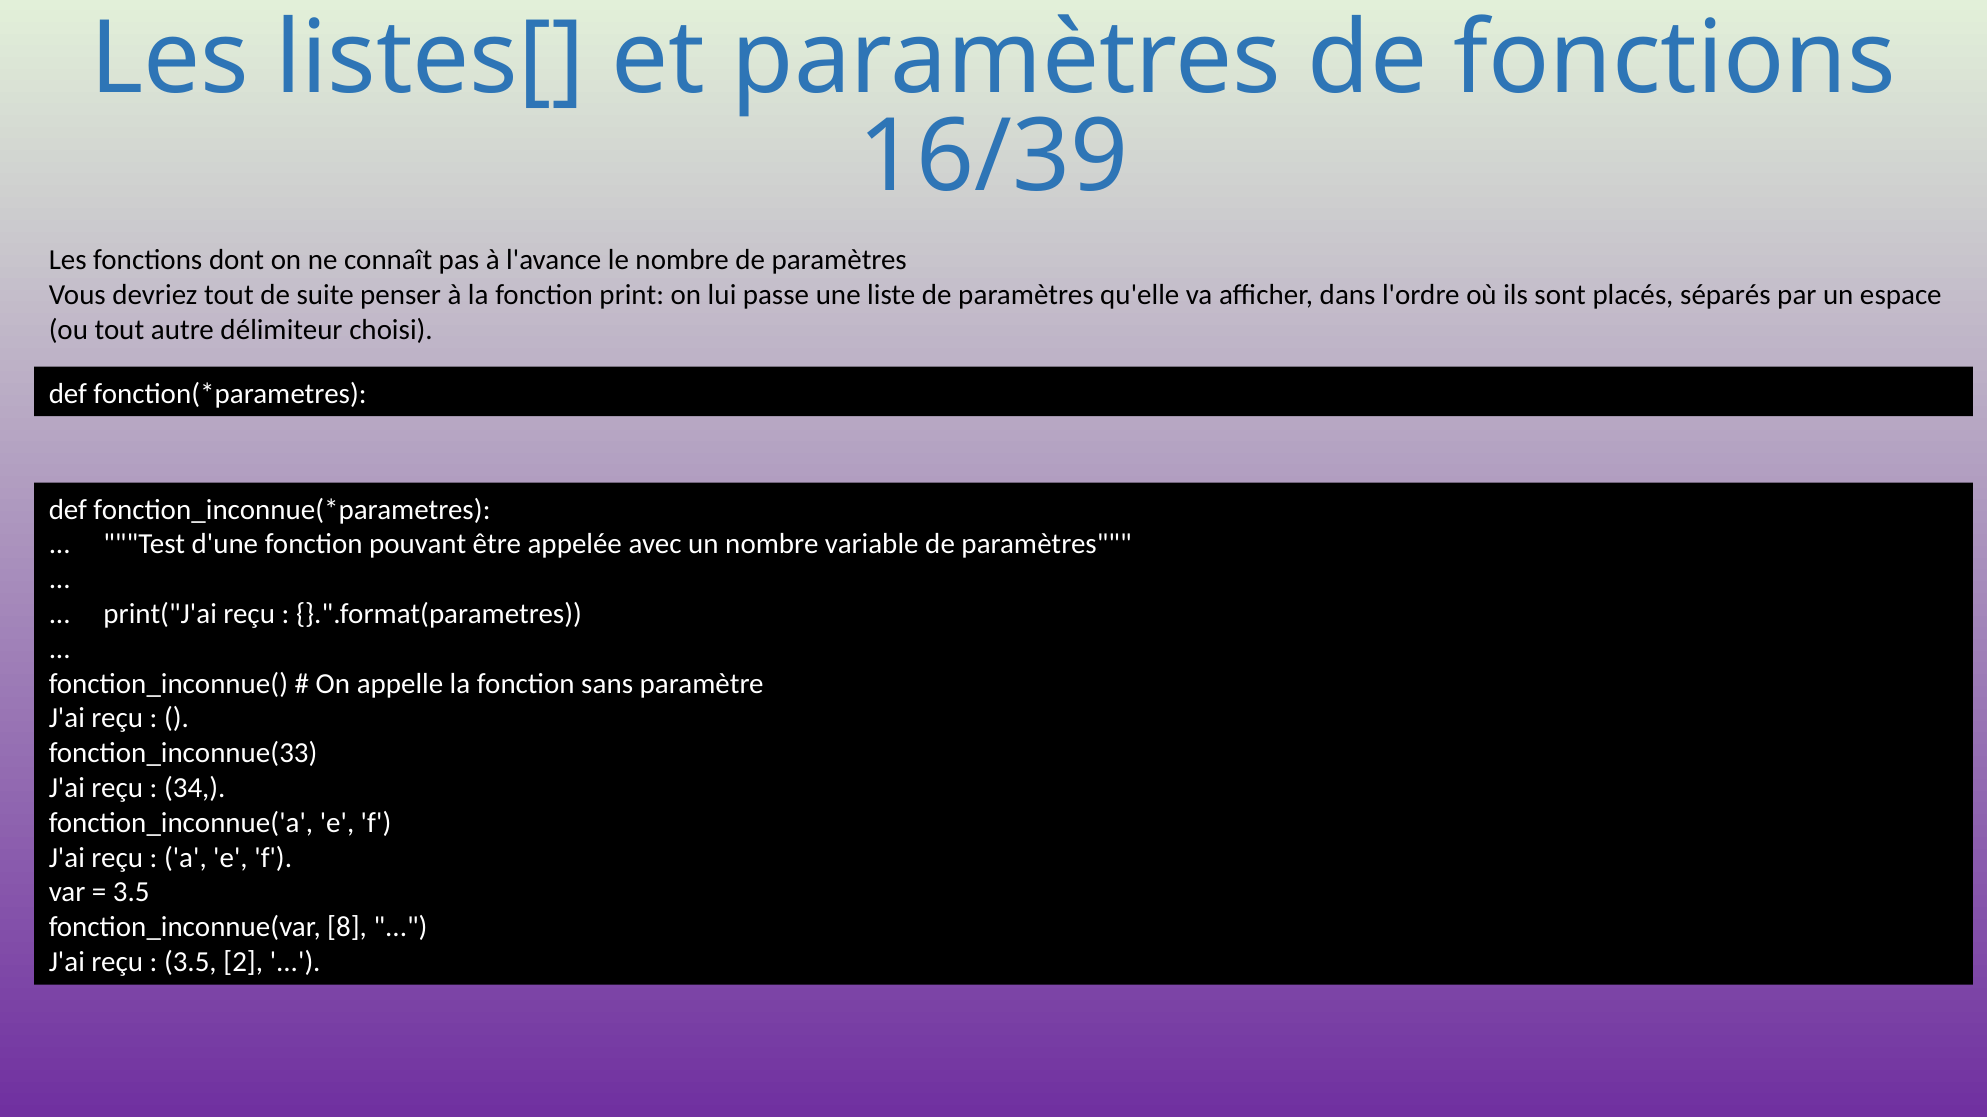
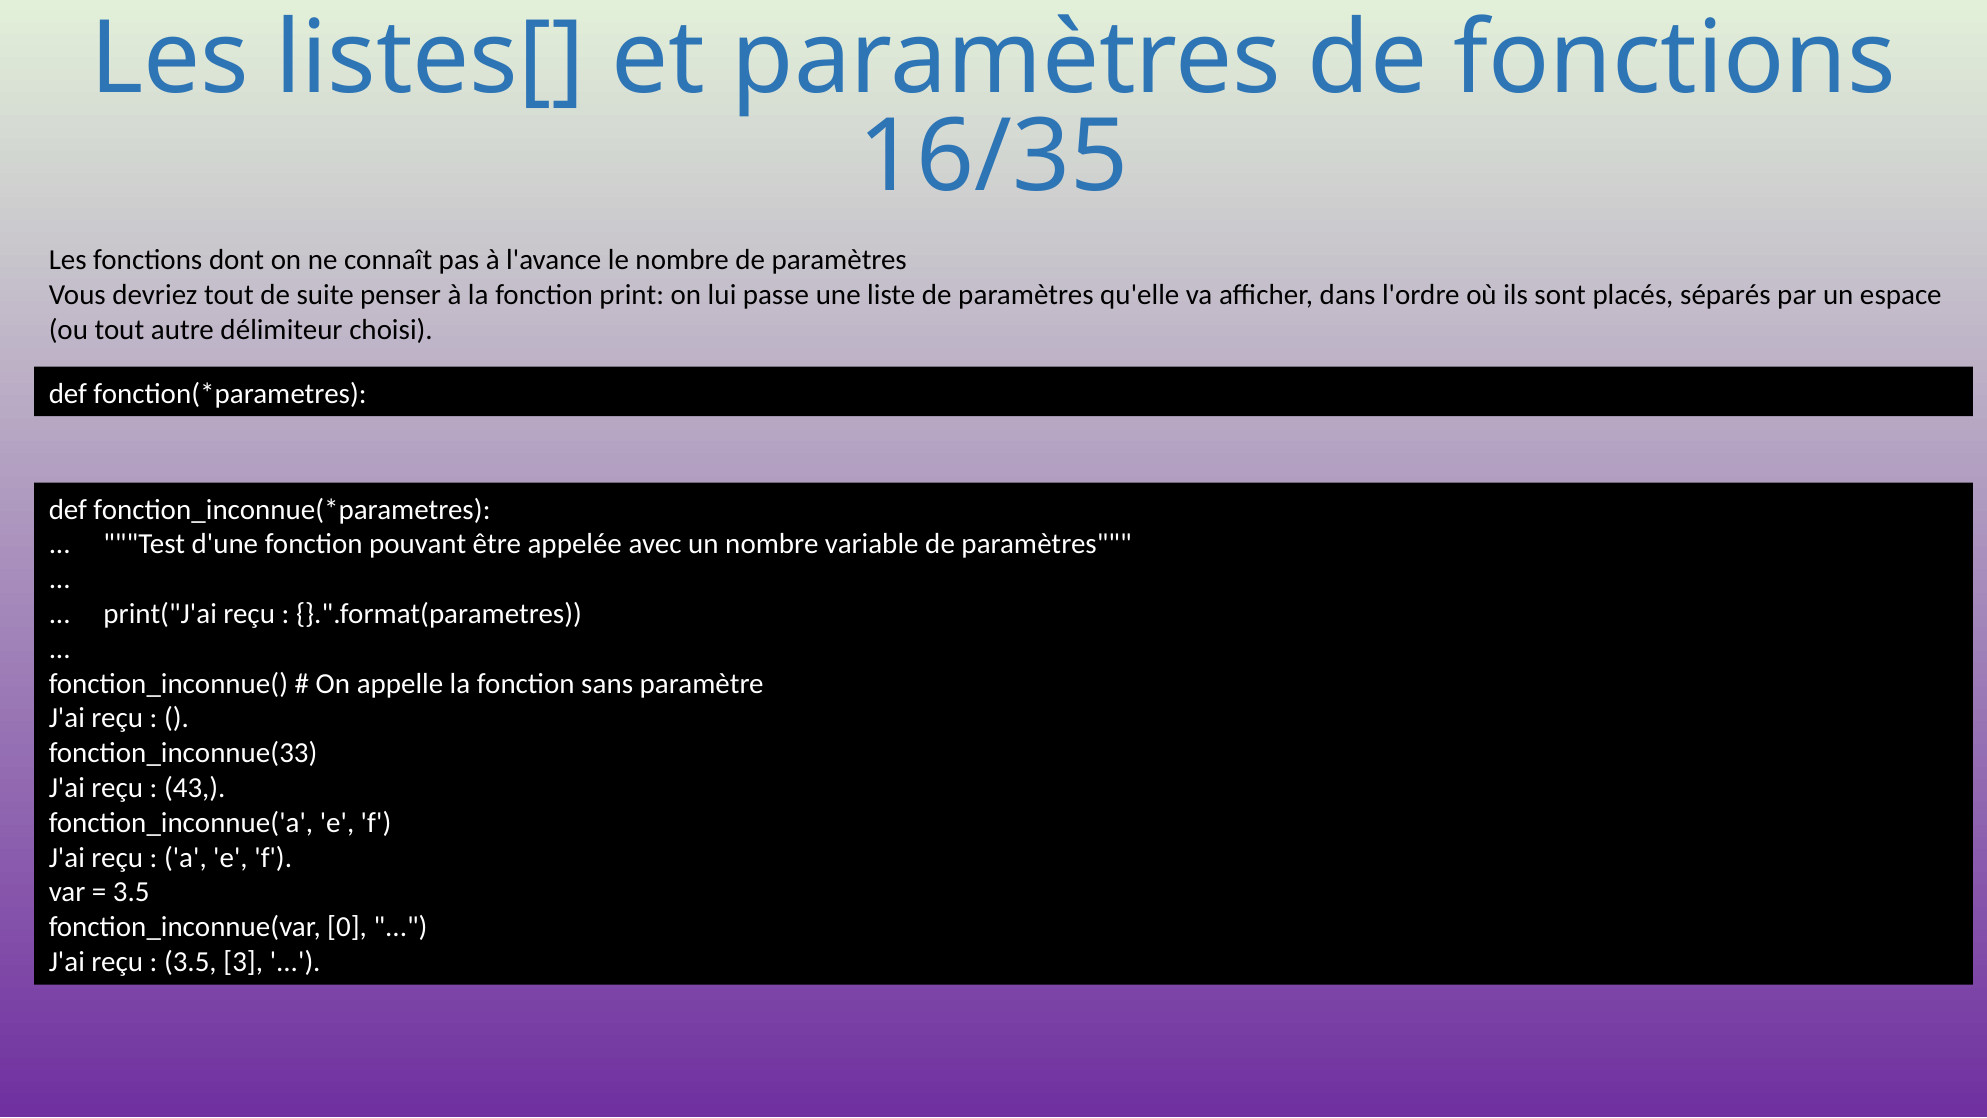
16/39: 16/39 -> 16/35
34: 34 -> 43
8: 8 -> 0
2: 2 -> 3
